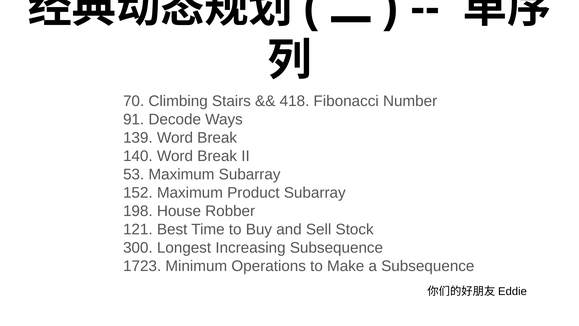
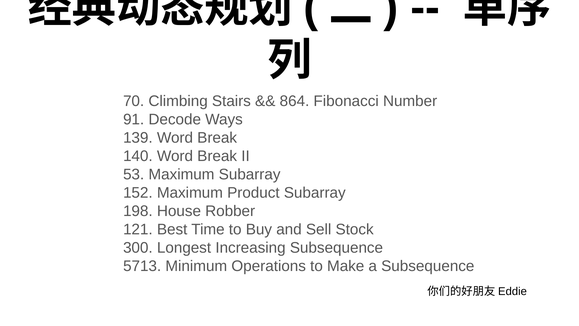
418: 418 -> 864
1723: 1723 -> 5713
